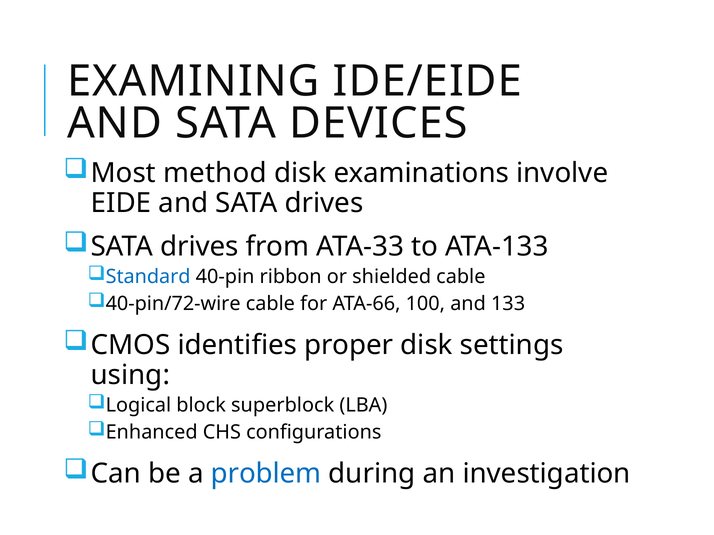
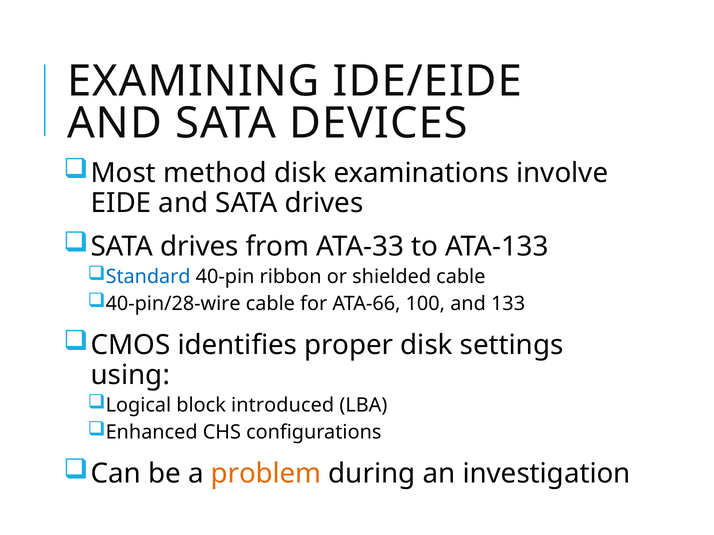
40-pin/72-wire: 40-pin/72-wire -> 40-pin/28-wire
superblock: superblock -> introduced
problem colour: blue -> orange
